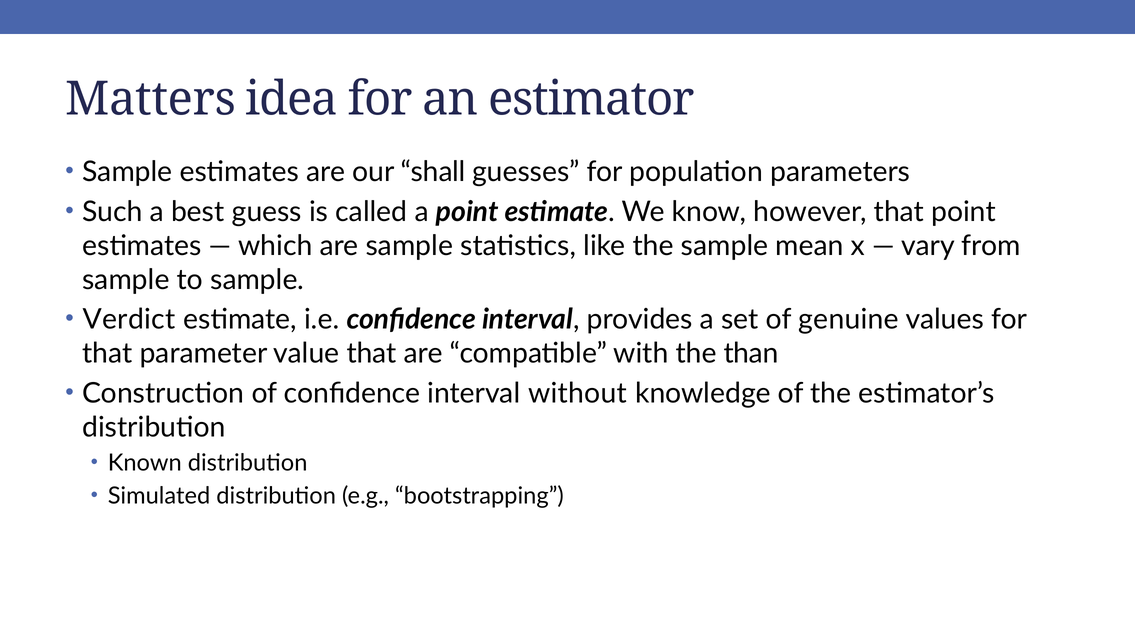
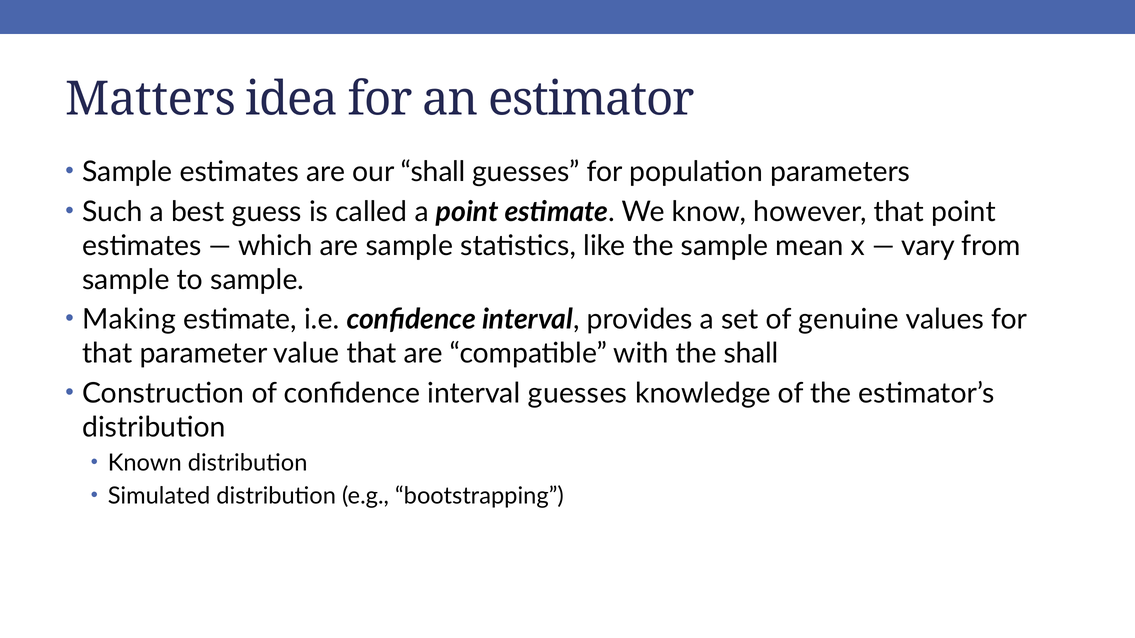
Verdict: Verdict -> Making
the than: than -> shall
interval without: without -> guesses
